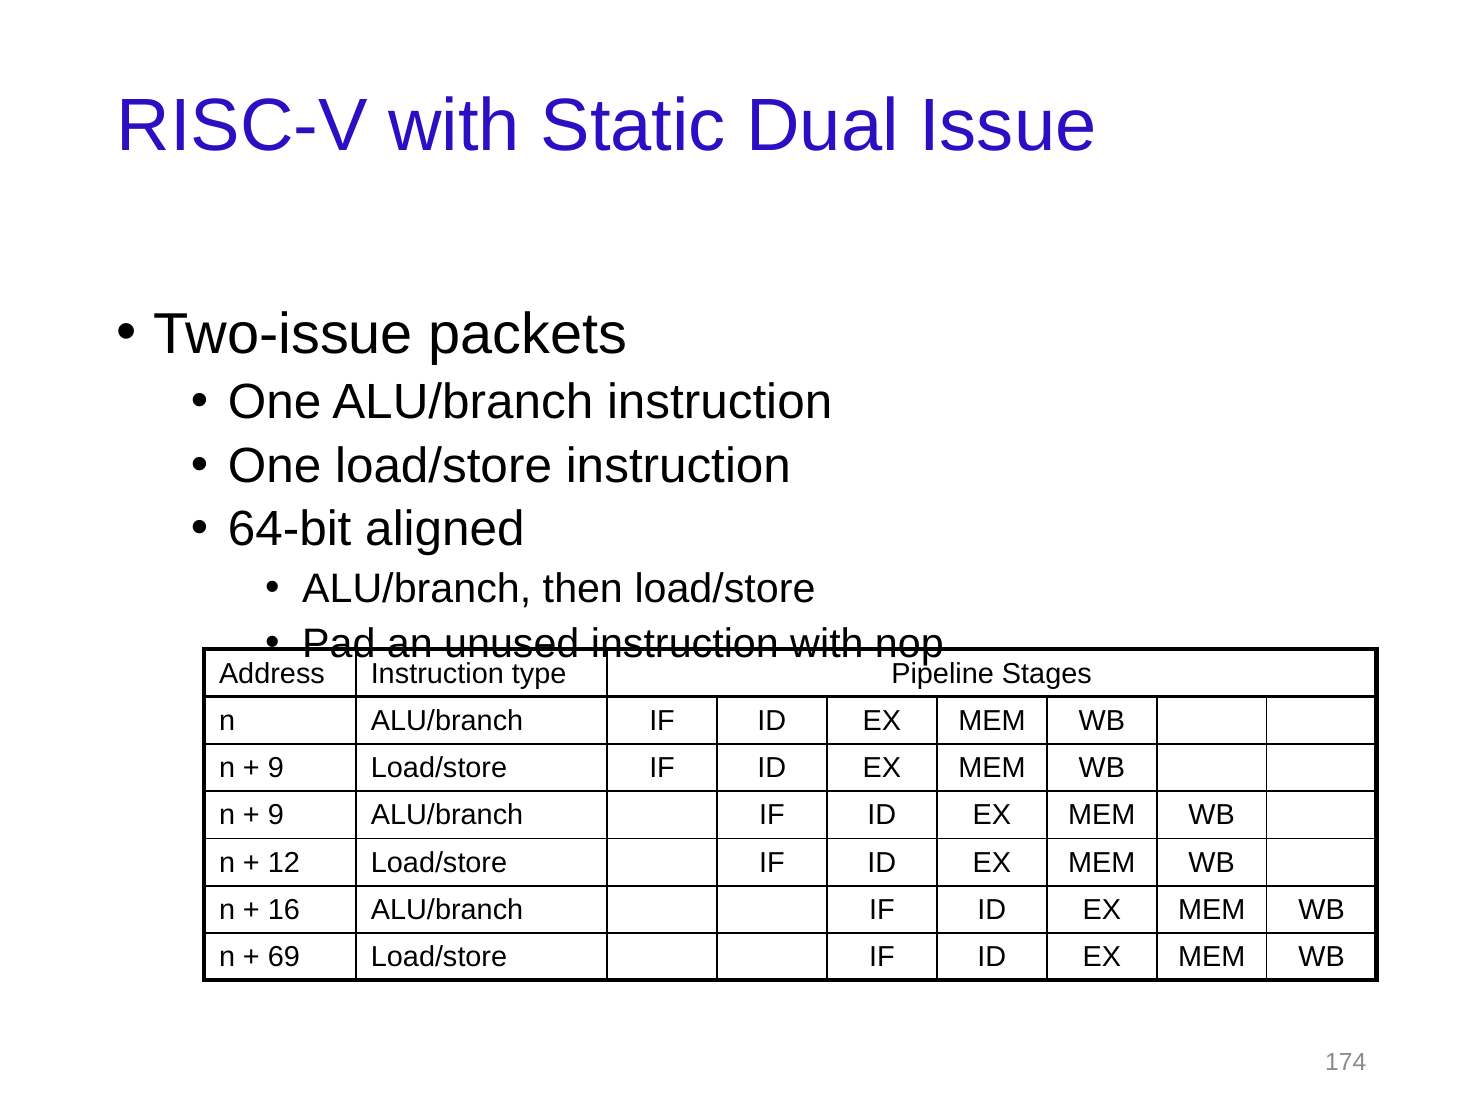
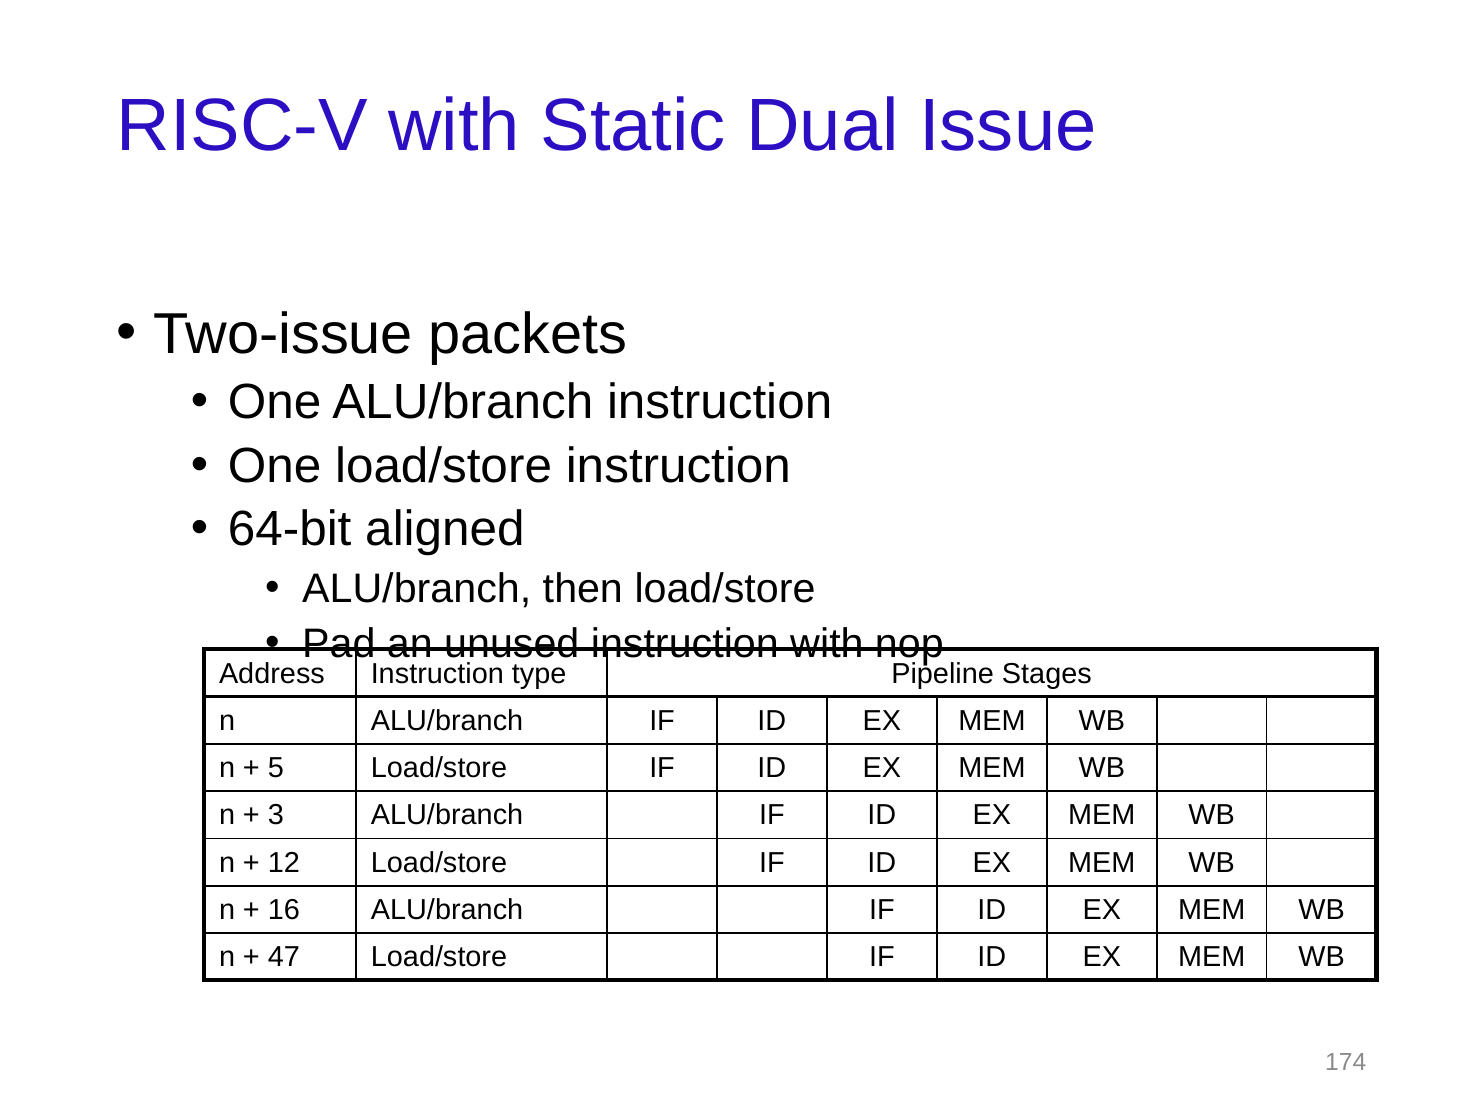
9 at (276, 768): 9 -> 5
9 at (276, 816): 9 -> 3
69: 69 -> 47
